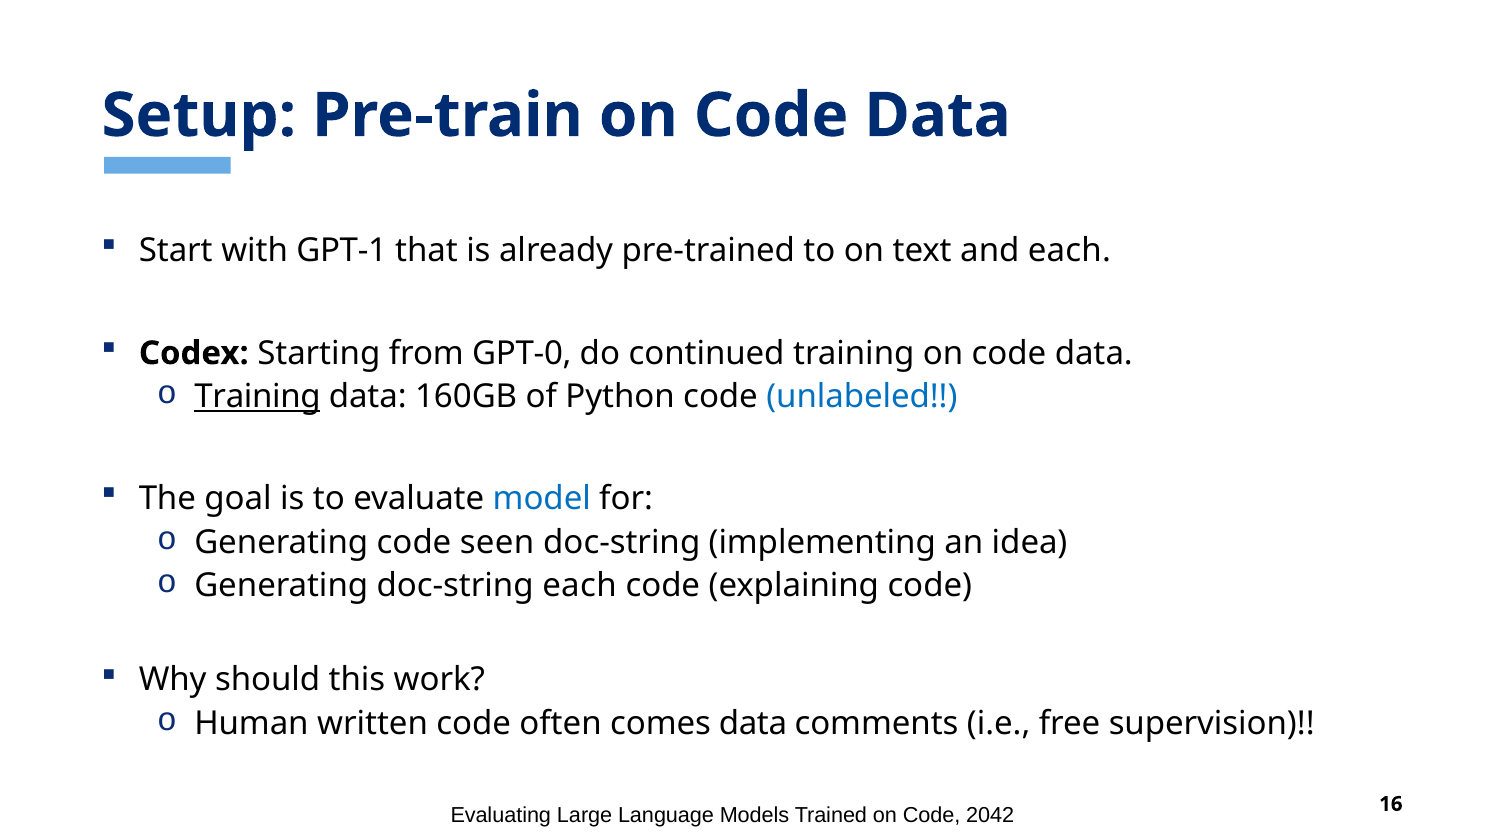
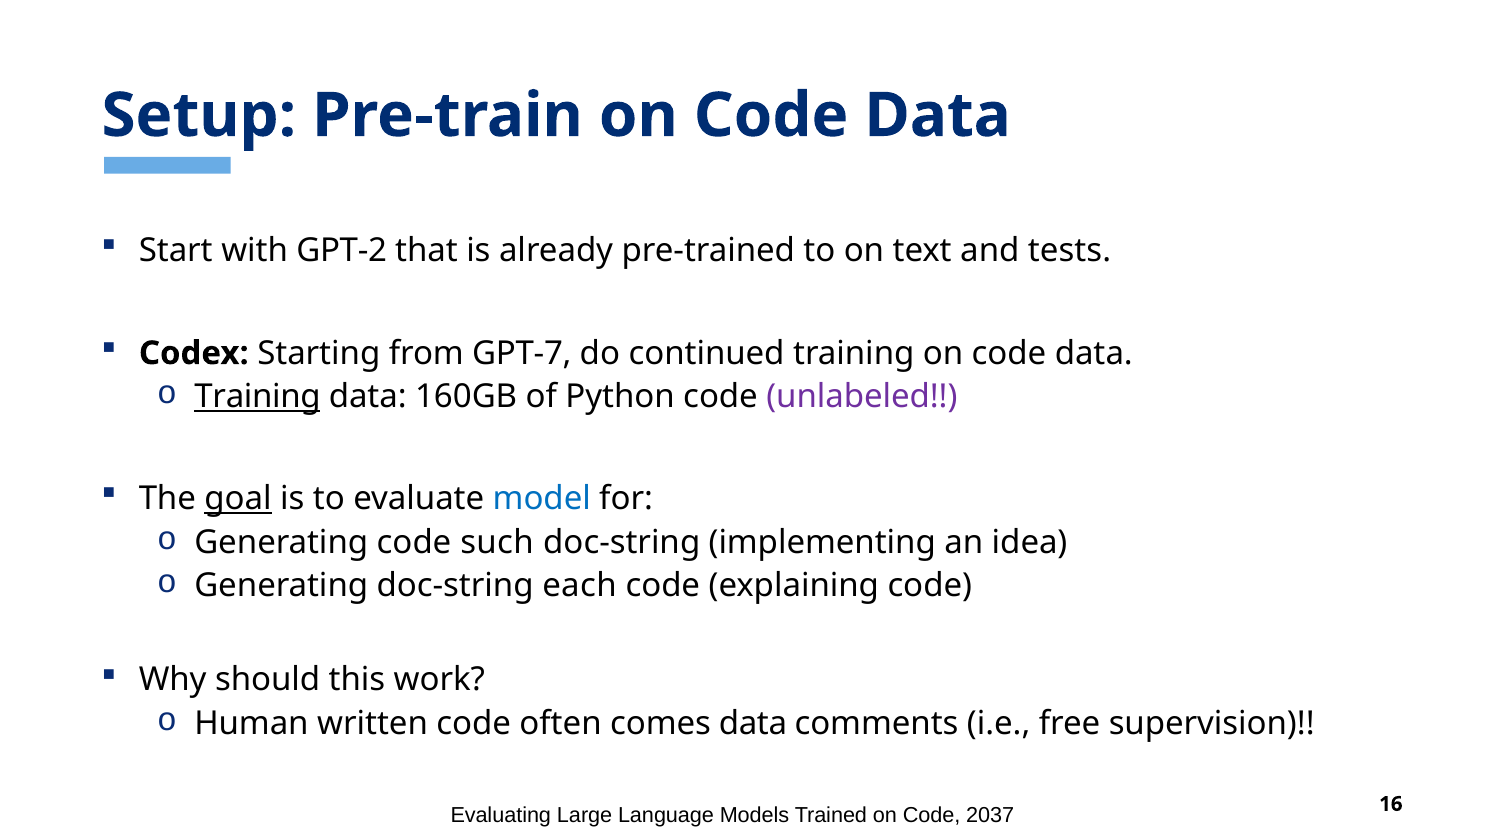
GPT-1: GPT-1 -> GPT-2
and each: each -> tests
GPT-0: GPT-0 -> GPT-7
unlabeled colour: blue -> purple
goal underline: none -> present
seen: seen -> such
2042: 2042 -> 2037
